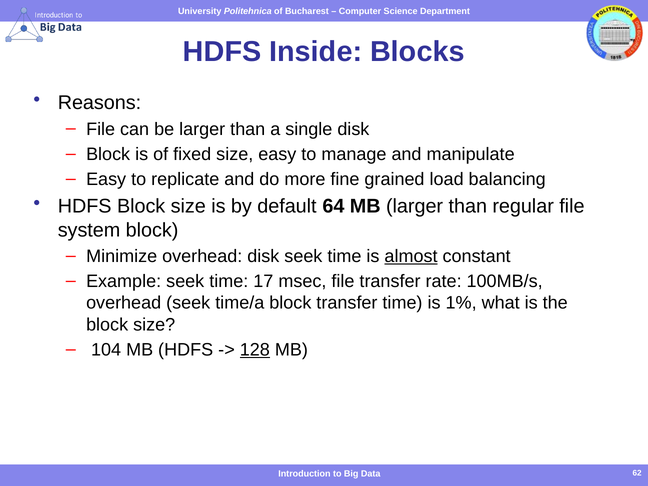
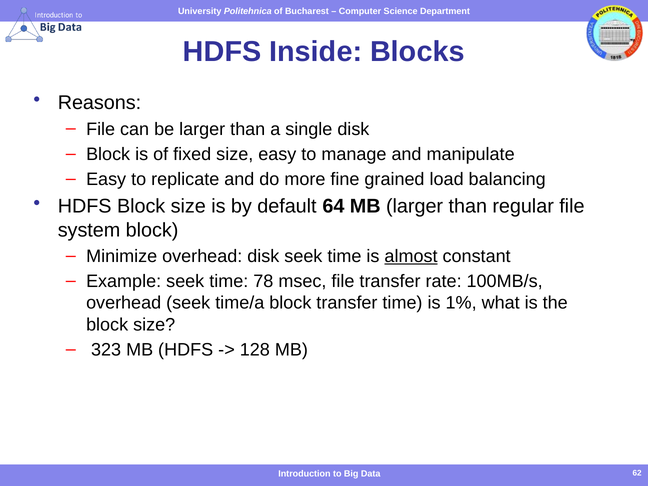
17: 17 -> 78
104: 104 -> 323
128 underline: present -> none
